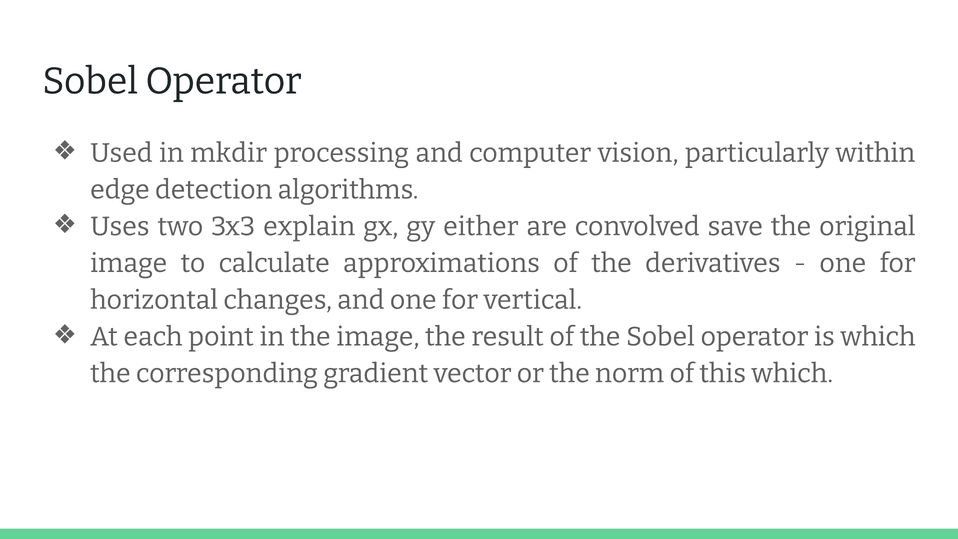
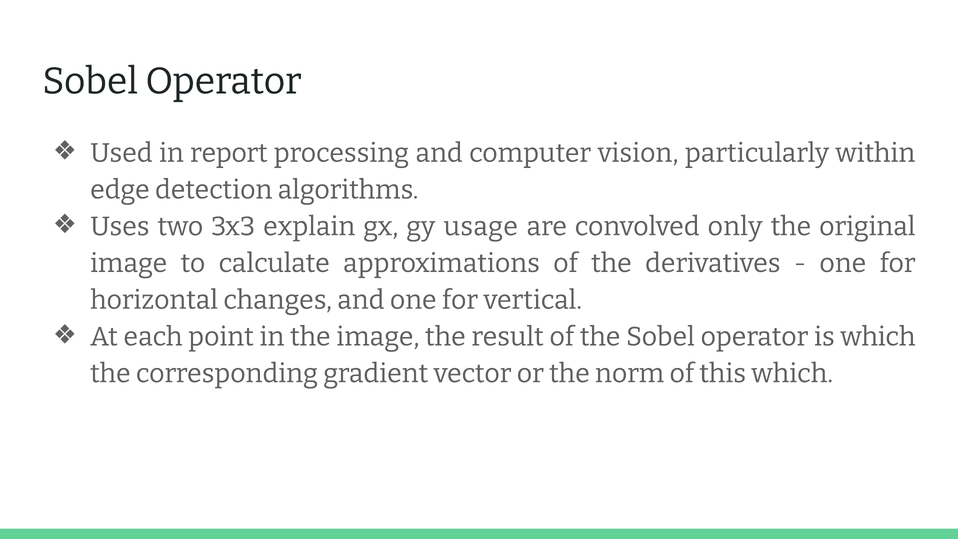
mkdir: mkdir -> report
either: either -> usage
save: save -> only
